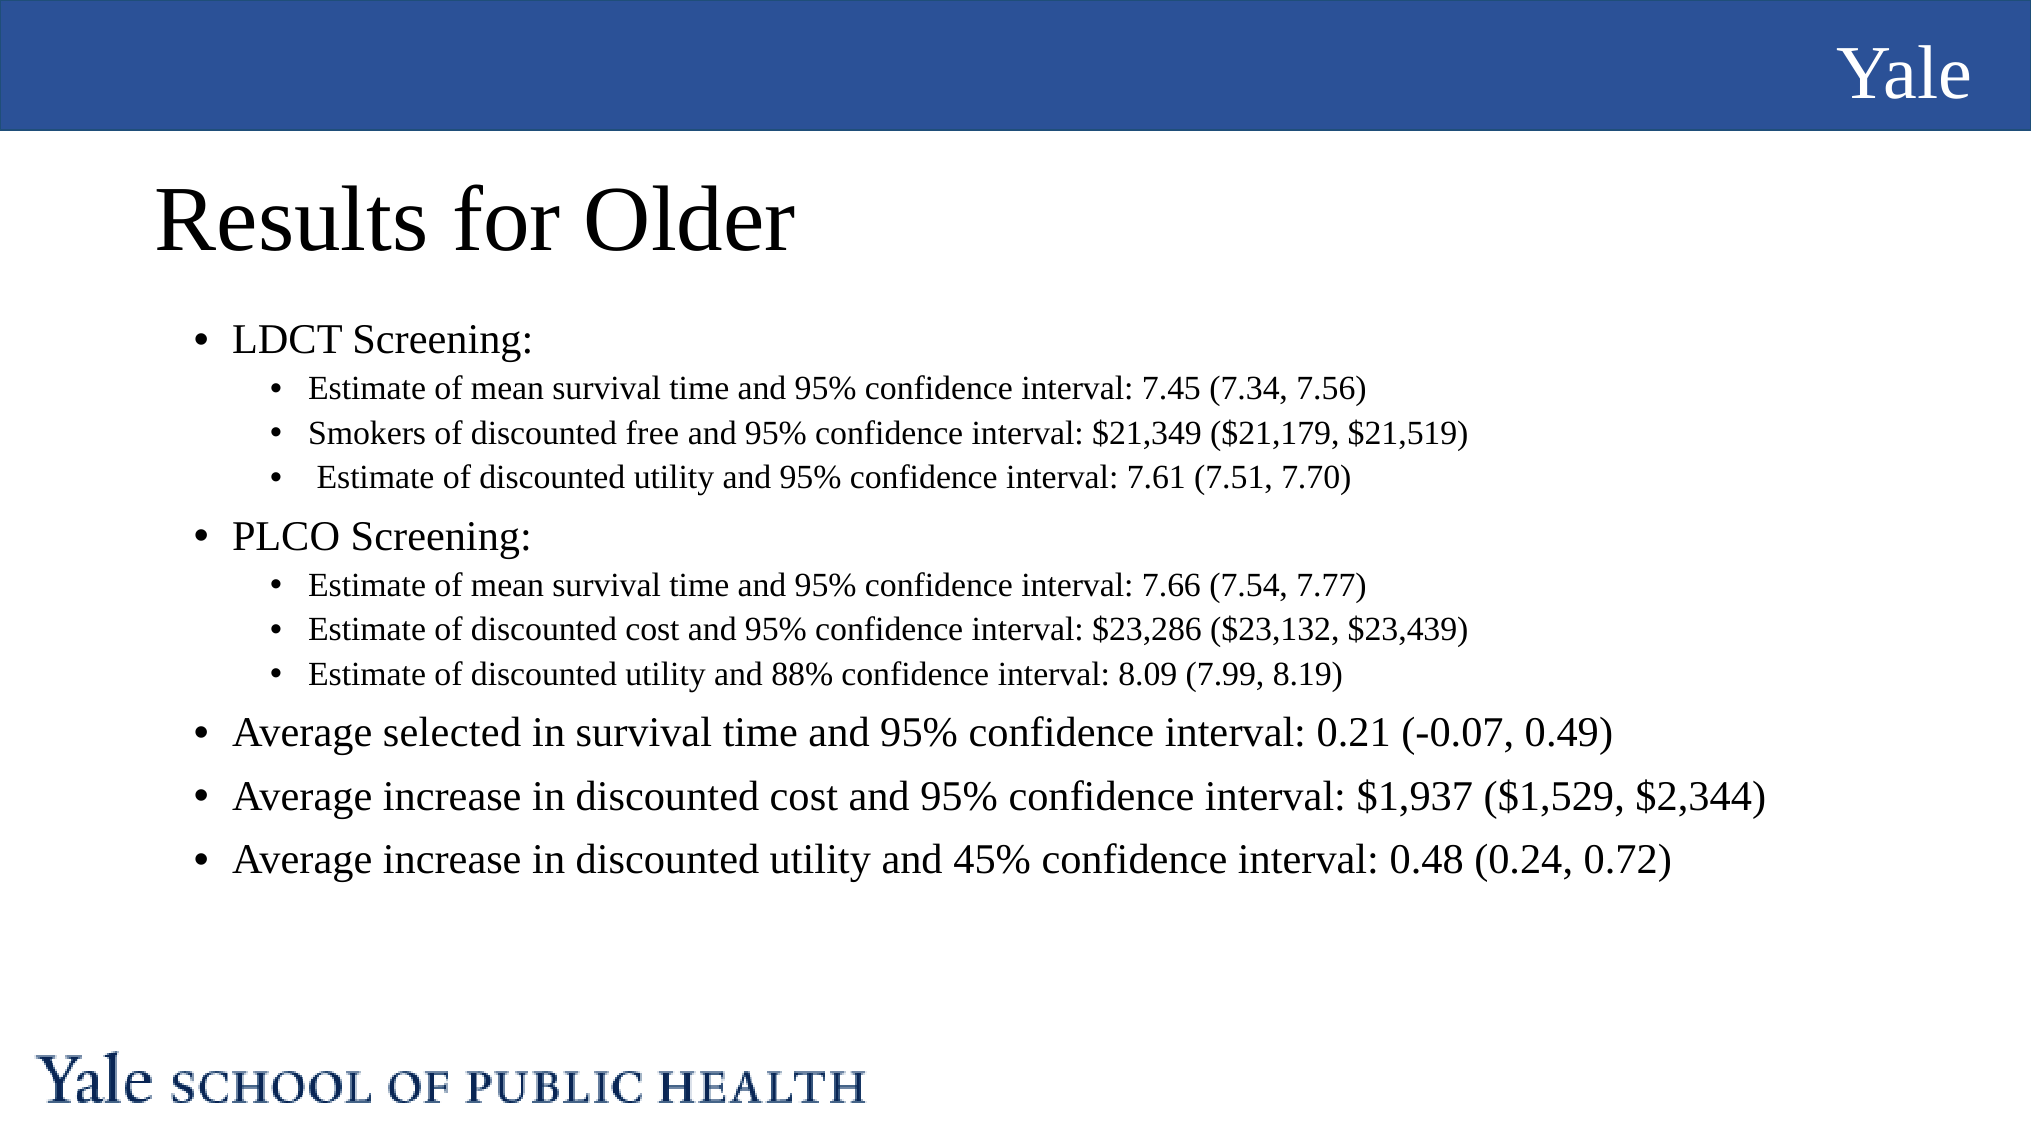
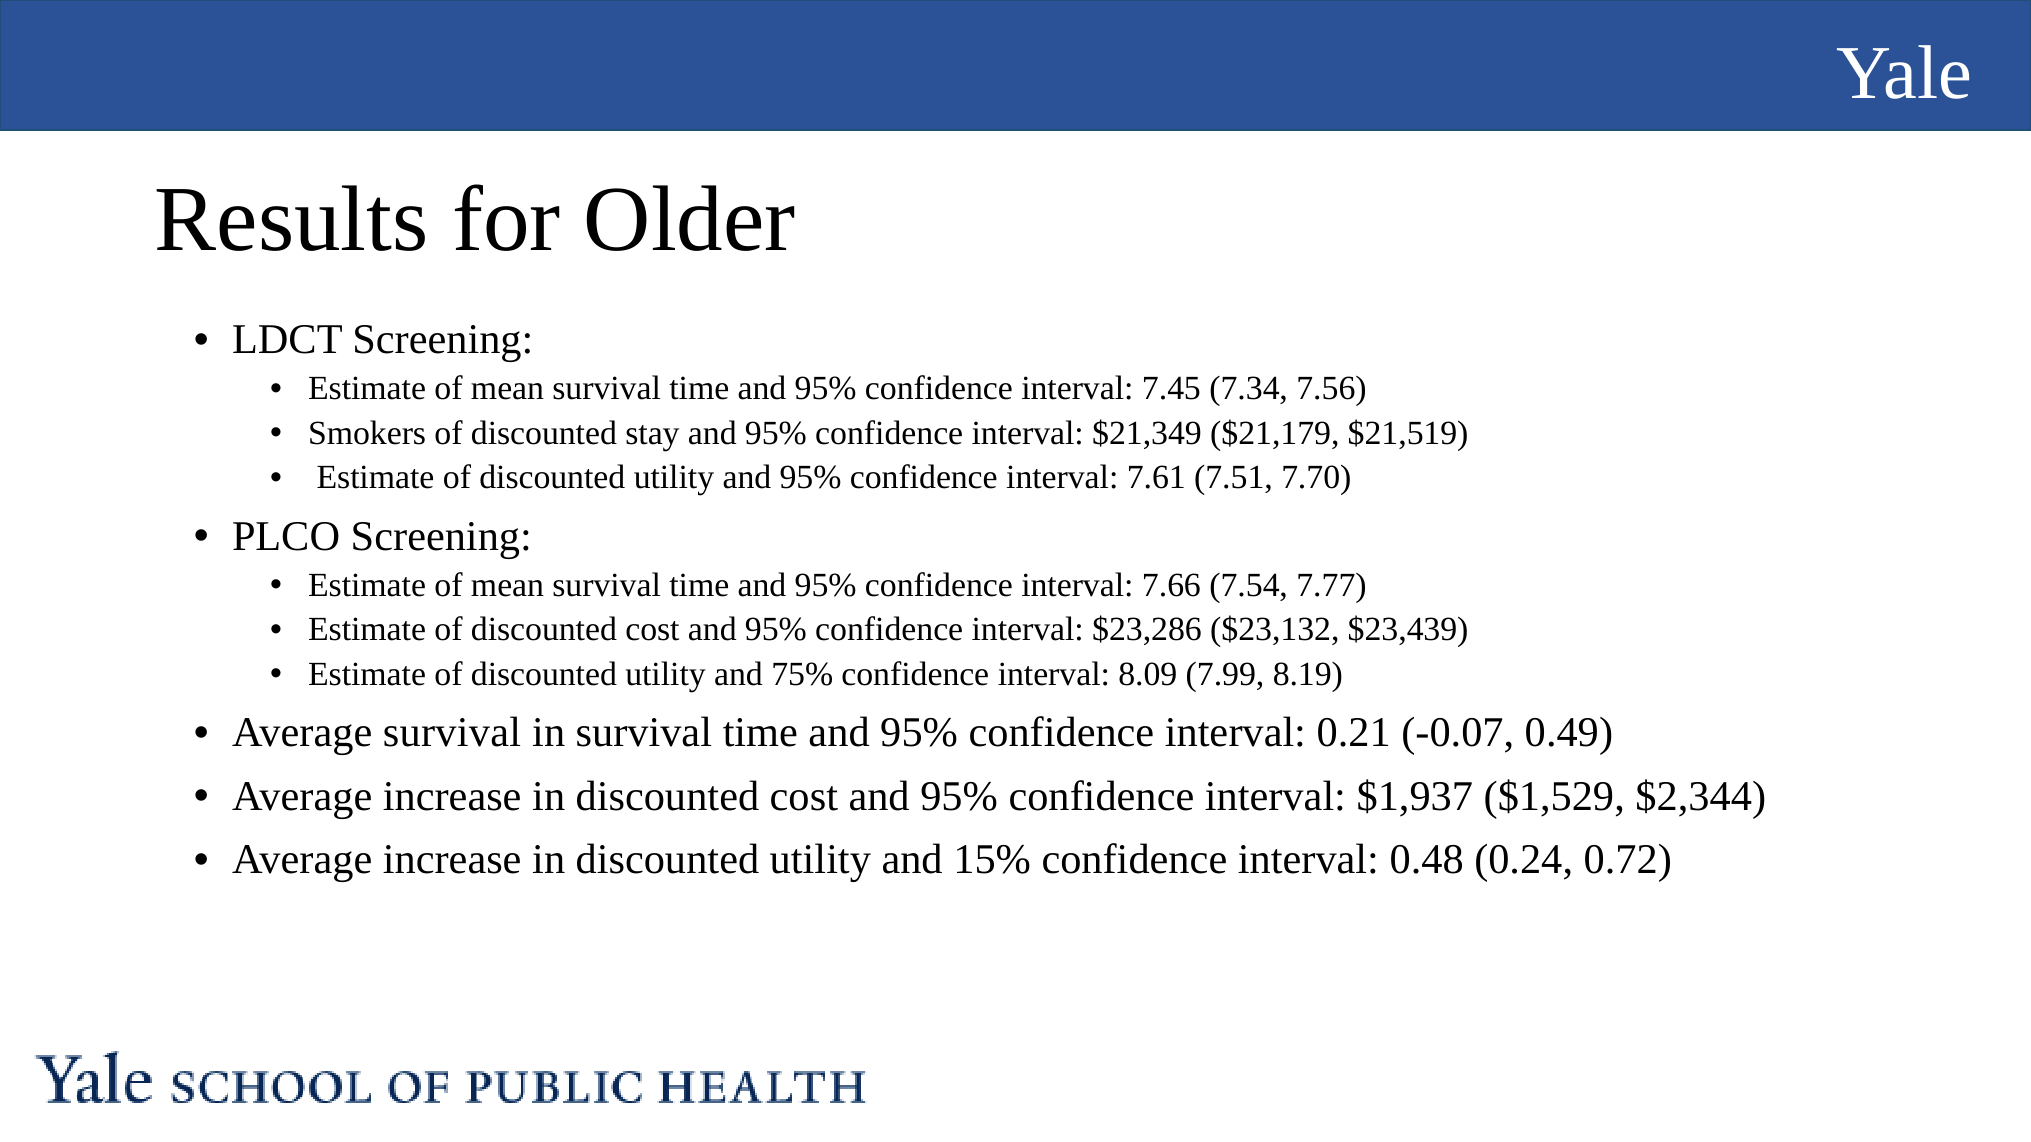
free: free -> stay
88%: 88% -> 75%
Average selected: selected -> survival
45%: 45% -> 15%
